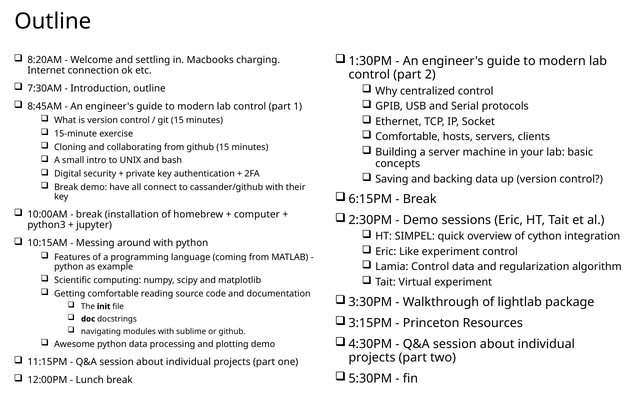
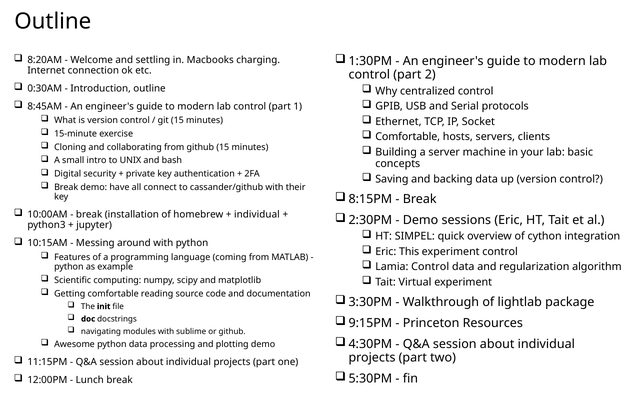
7:30AM: 7:30AM -> 0:30AM
6:15PM: 6:15PM -> 8:15PM
computer at (257, 215): computer -> individual
Like: Like -> This
3:15PM: 3:15PM -> 9:15PM
